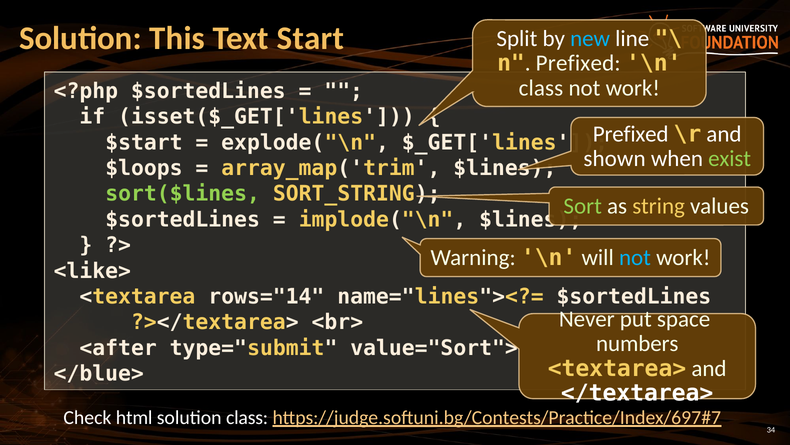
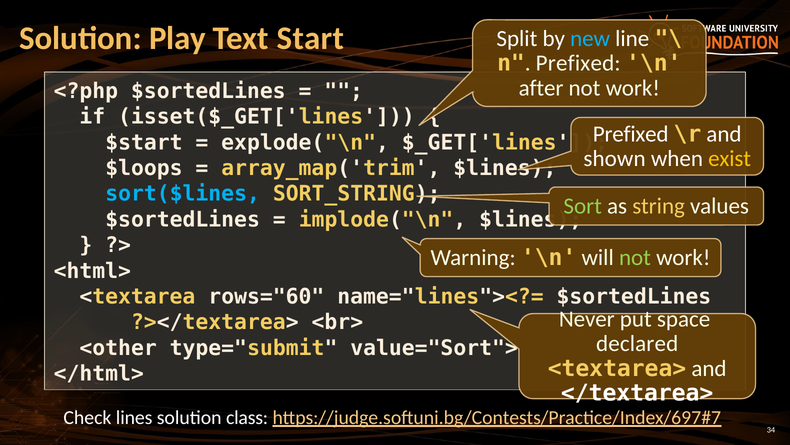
This: This -> Play
class at (541, 88): class -> after
exist colour: light green -> yellow
sort($lines colour: light green -> light blue
not at (635, 257) colour: light blue -> light green
<like>: <like> -> <html>
rows="14: rows="14 -> rows="60
numbers: numbers -> declared
<after: <after -> <other
</blue>: </blue> -> </html>
html: html -> lines
